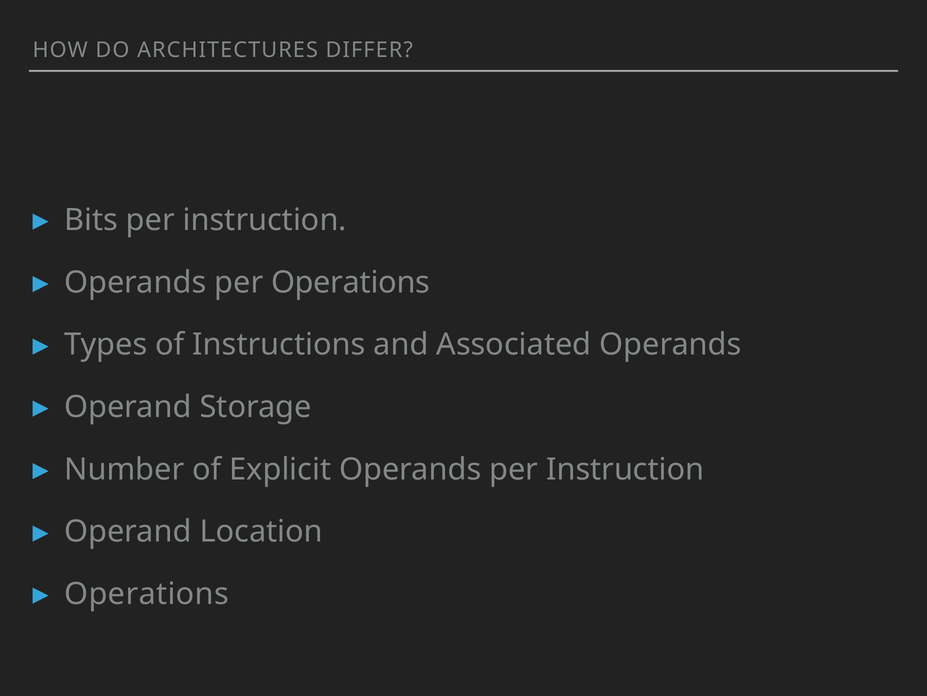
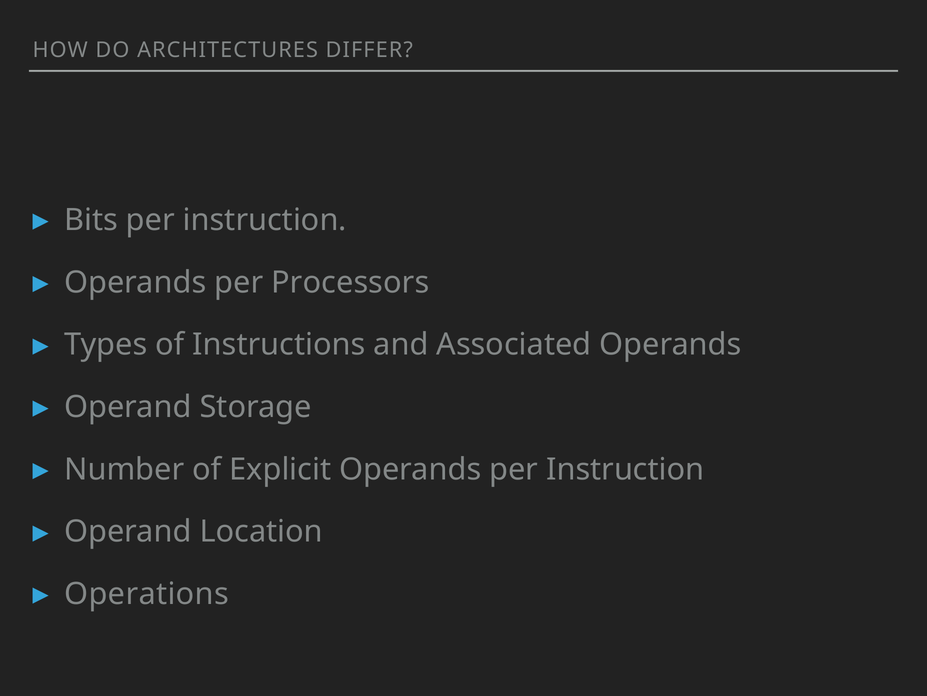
per Operations: Operations -> Processors
